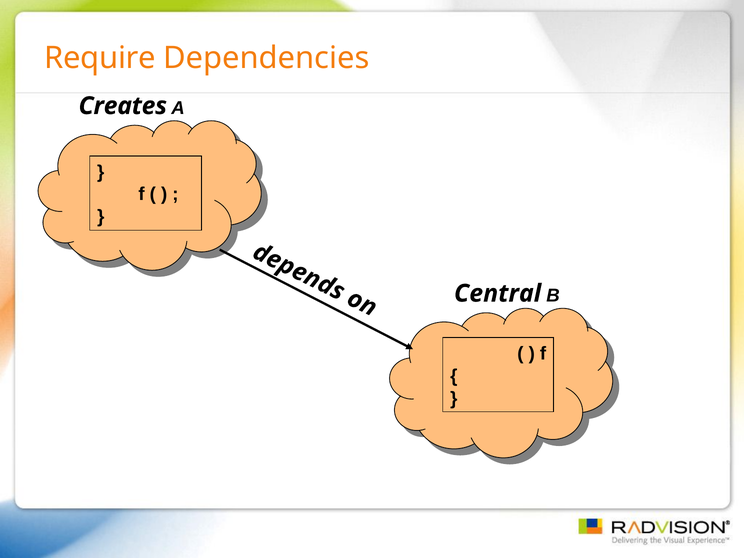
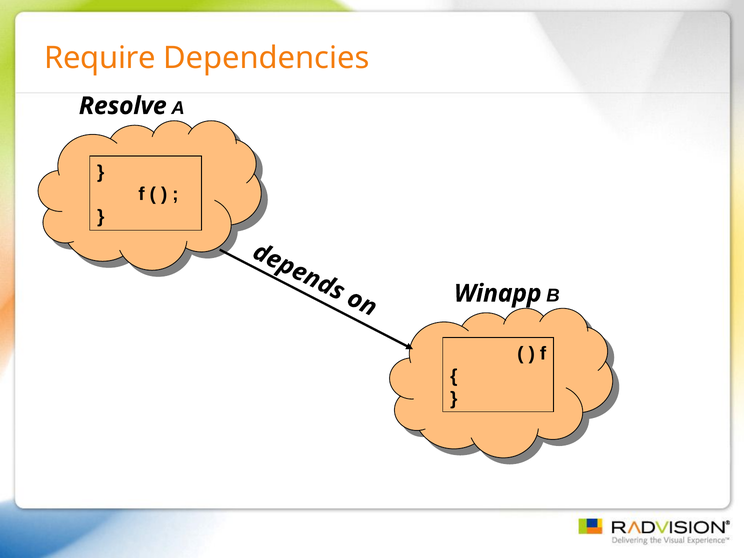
Creates: Creates -> Resolve
Central: Central -> Winapp
